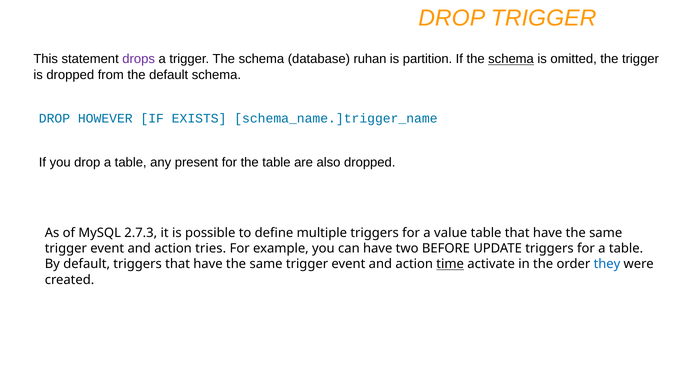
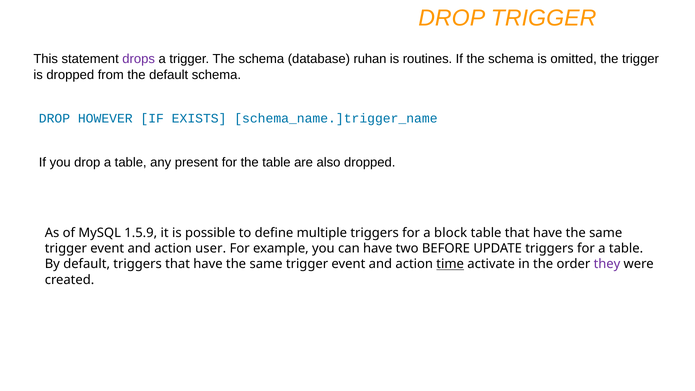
partition: partition -> routines
schema at (511, 59) underline: present -> none
2.7.3: 2.7.3 -> 1.5.9
value: value -> block
tries: tries -> user
they colour: blue -> purple
